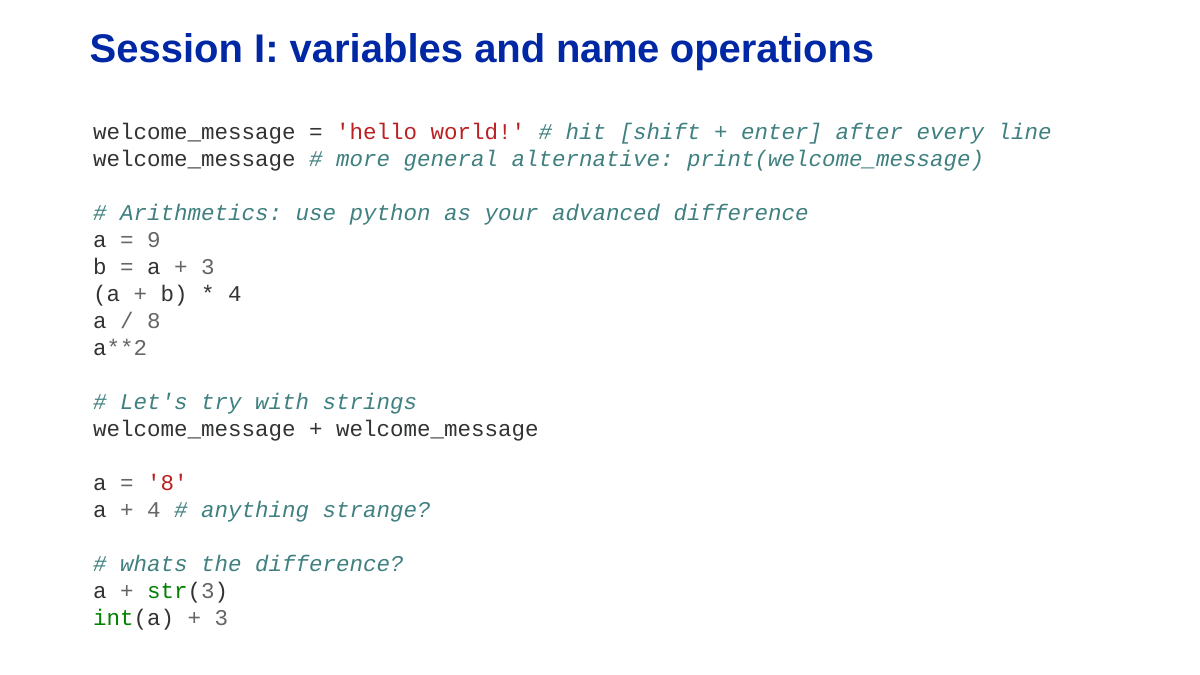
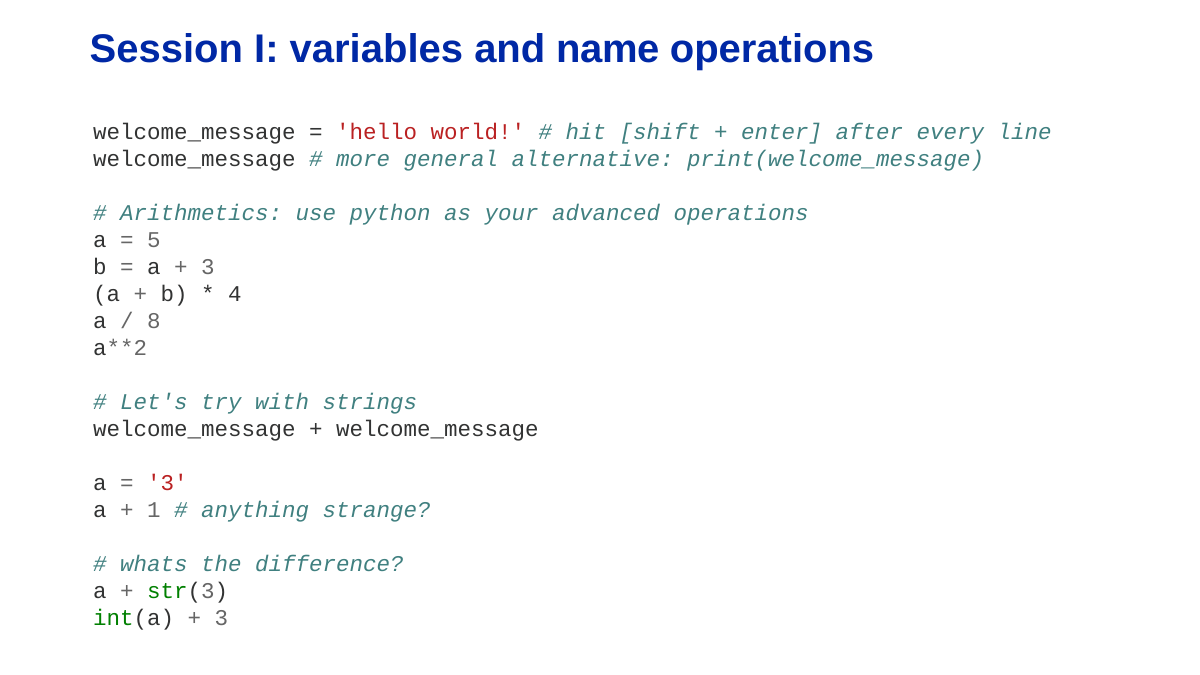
advanced difference: difference -> operations
9: 9 -> 5
8 at (167, 483): 8 -> 3
4 at (154, 510): 4 -> 1
